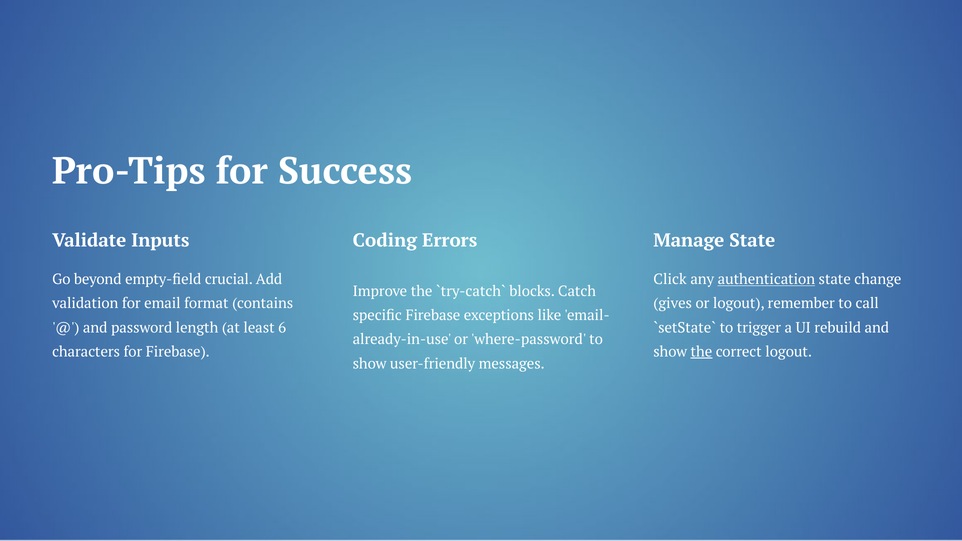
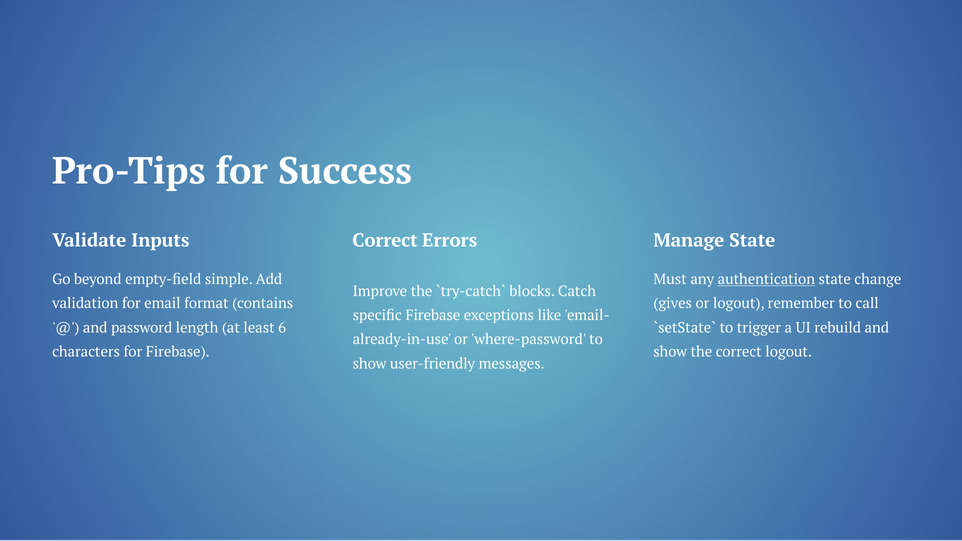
Coding at (385, 240): Coding -> Correct
crucial: crucial -> simple
Click: Click -> Must
the at (701, 352) underline: present -> none
